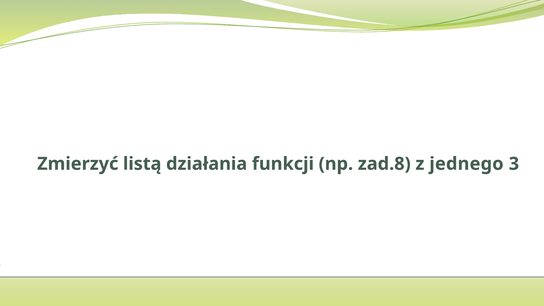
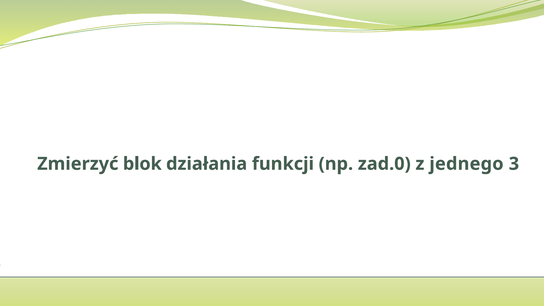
listą: listą -> blok
zad.8: zad.8 -> zad.0
